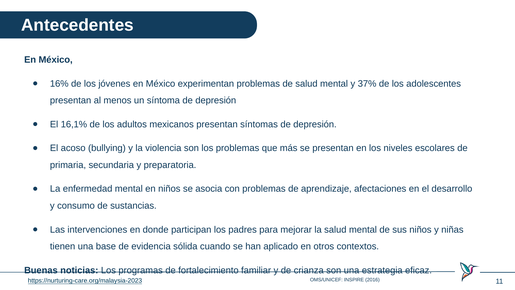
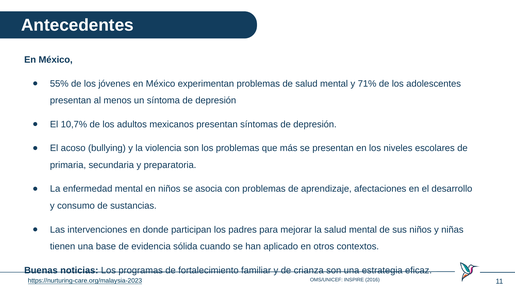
16%: 16% -> 55%
37%: 37% -> 71%
16,1%: 16,1% -> 10,7%
